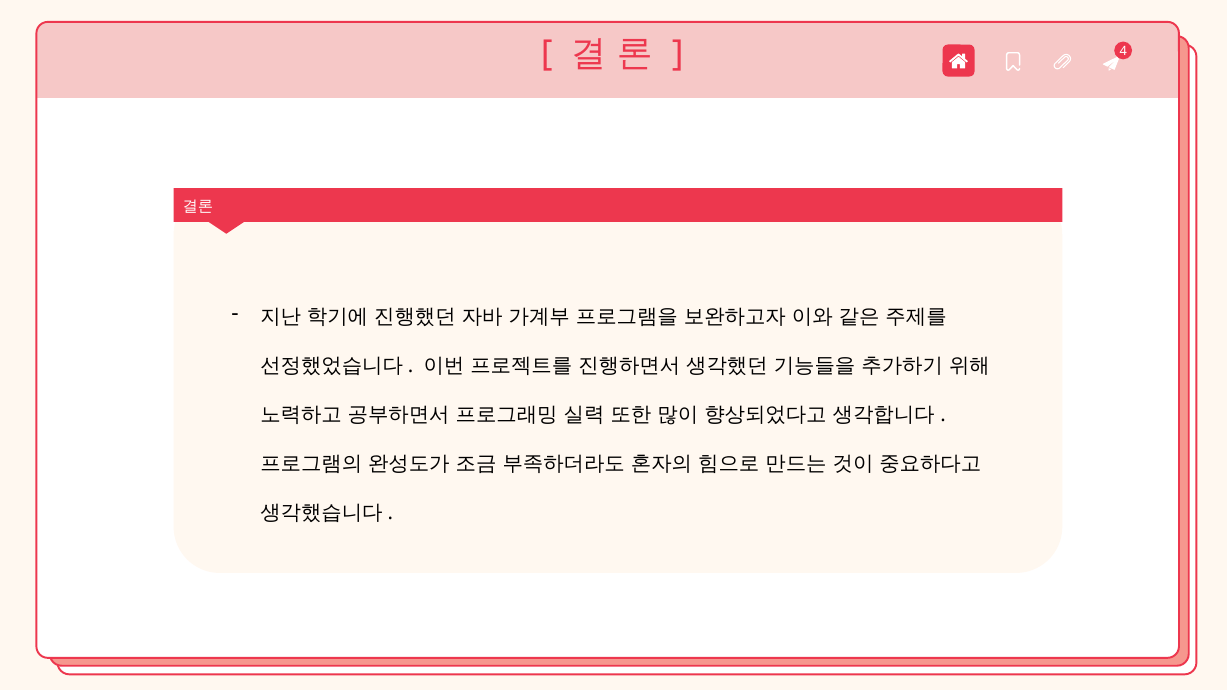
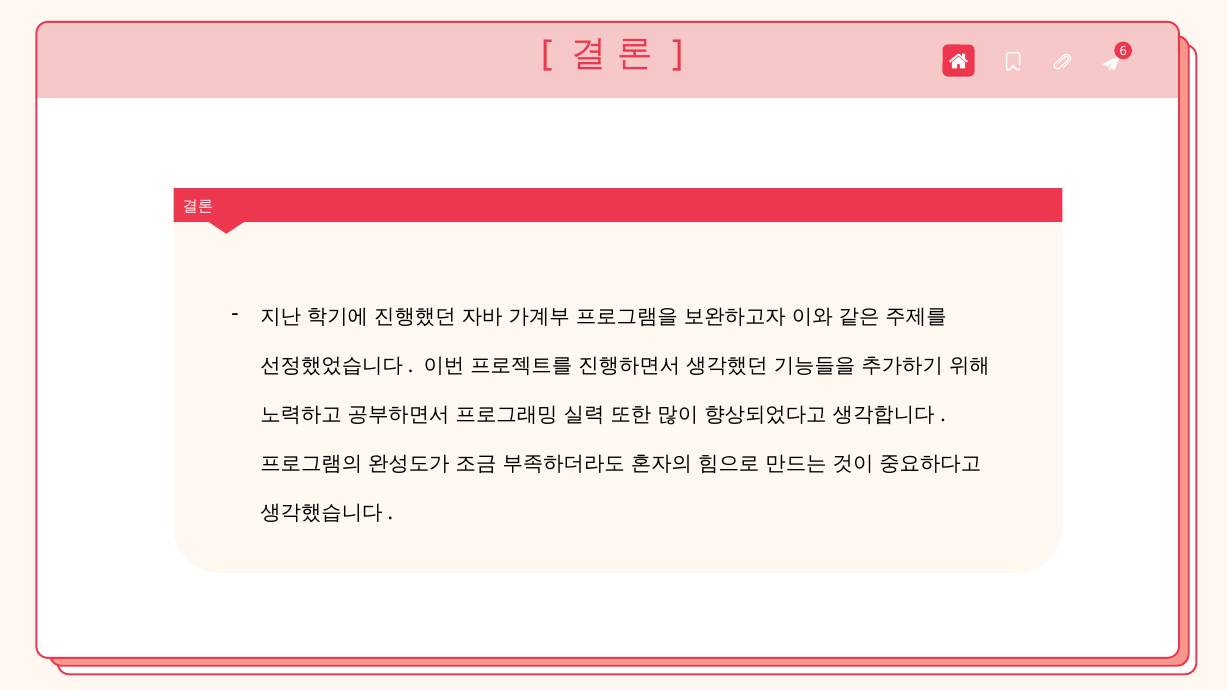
4: 4 -> 6
